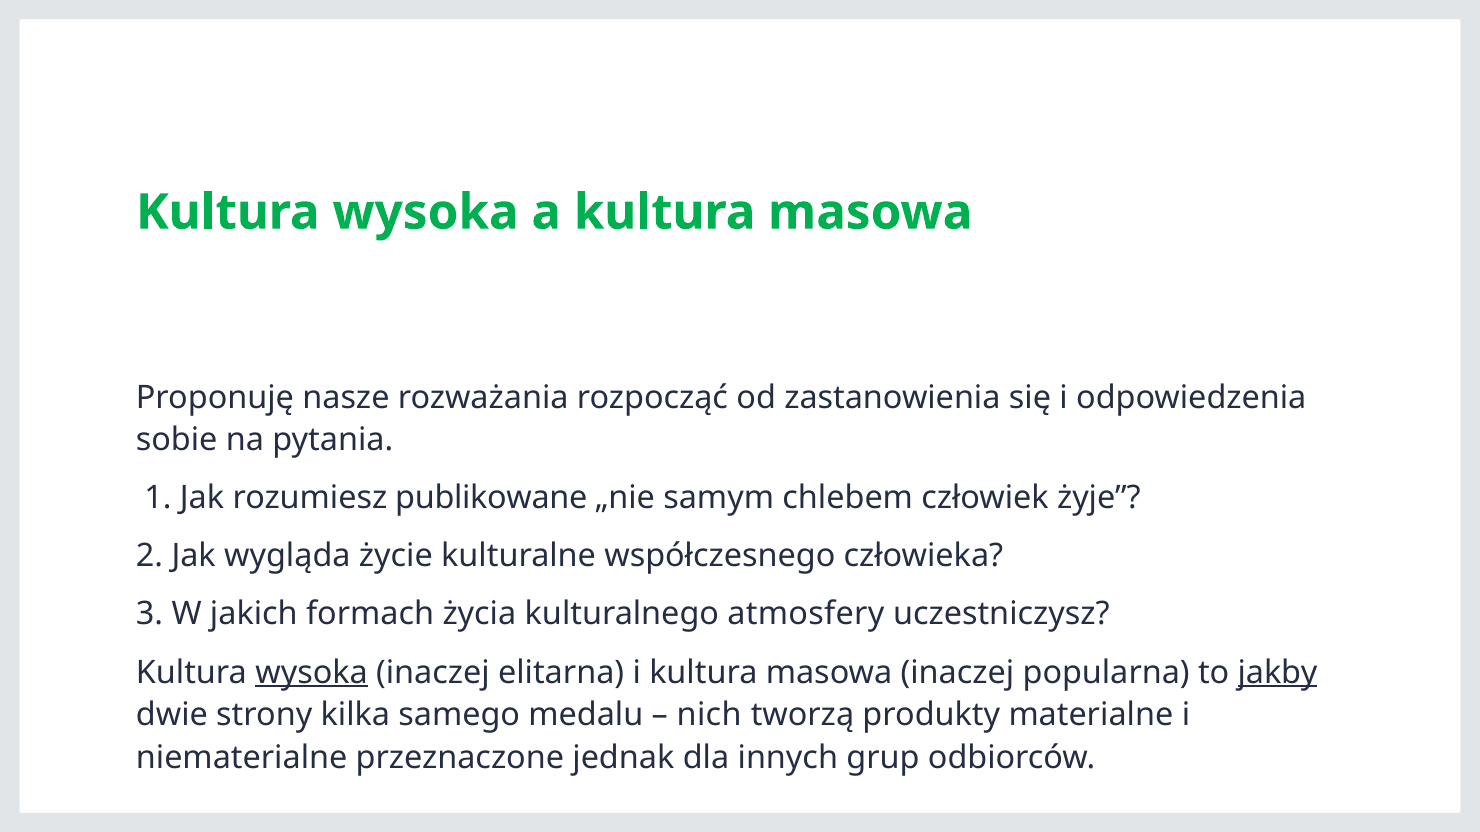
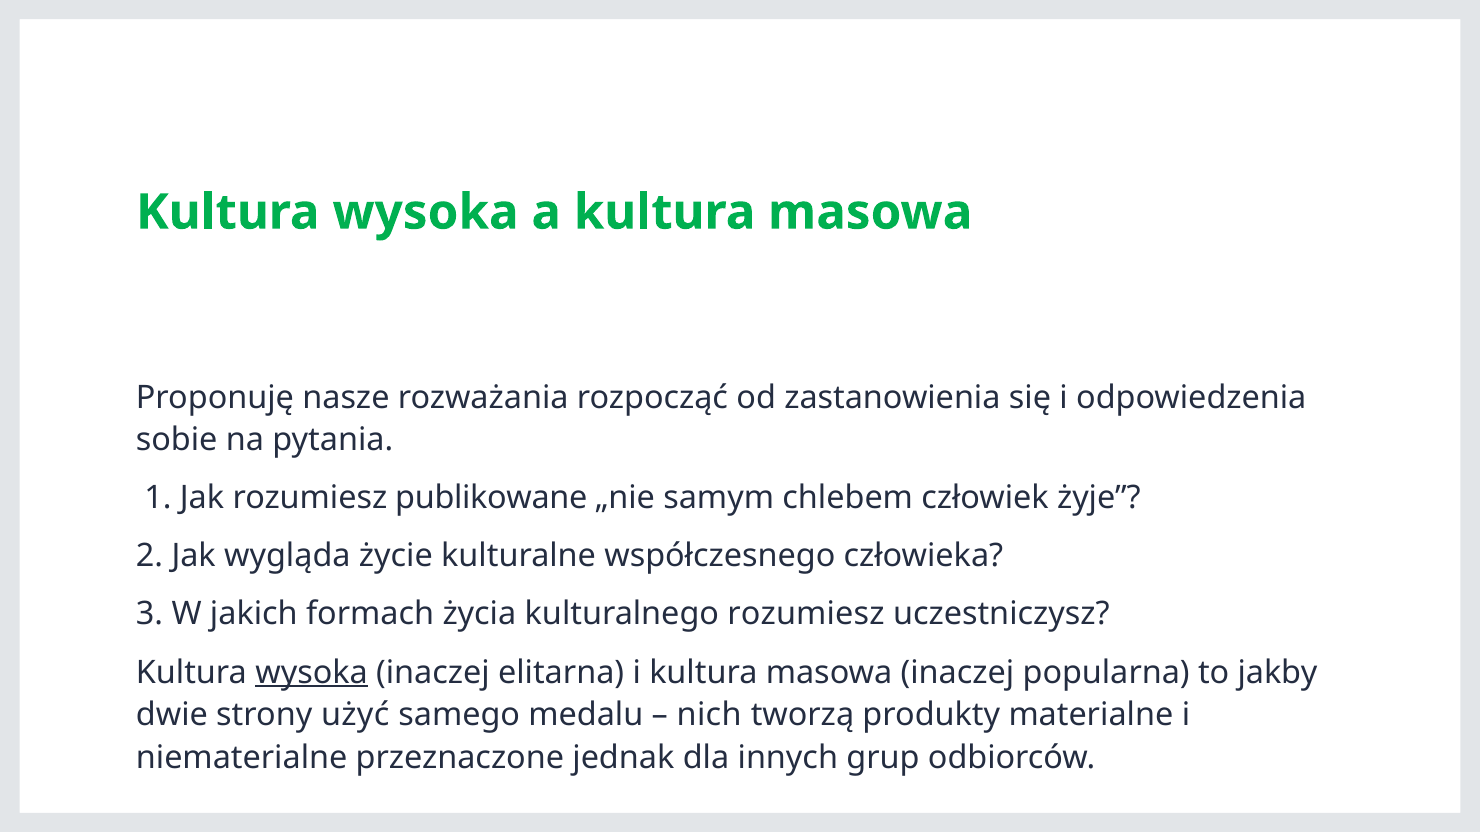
kulturalnego atmosfery: atmosfery -> rozumiesz
jakby underline: present -> none
kilka: kilka -> użyć
